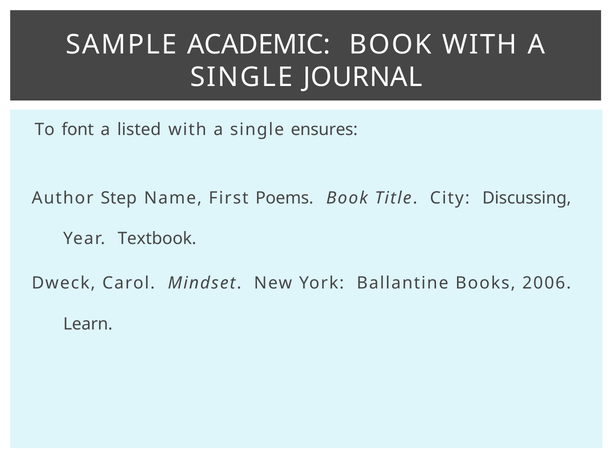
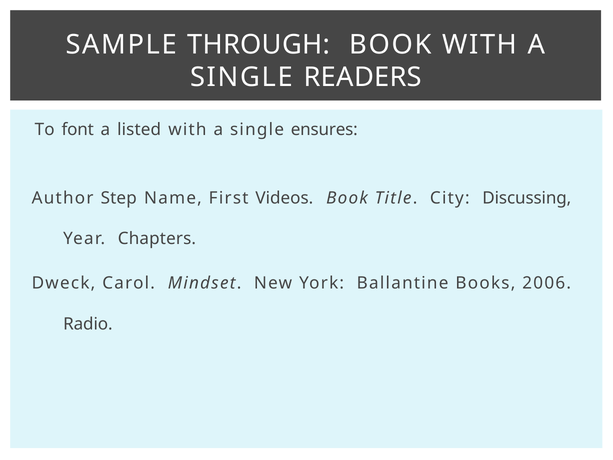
ACADEMIC: ACADEMIC -> THROUGH
JOURNAL: JOURNAL -> READERS
Poems: Poems -> Videos
Textbook: Textbook -> Chapters
Learn: Learn -> Radio
